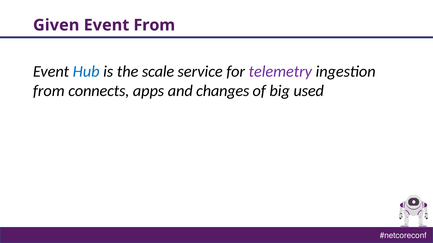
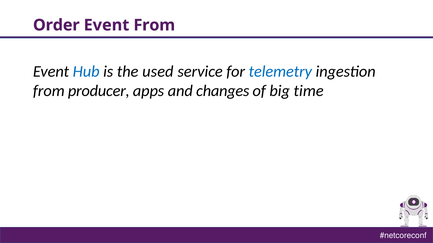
Given: Given -> Order
scale: scale -> used
telemetry colour: purple -> blue
connects: connects -> producer
used: used -> time
